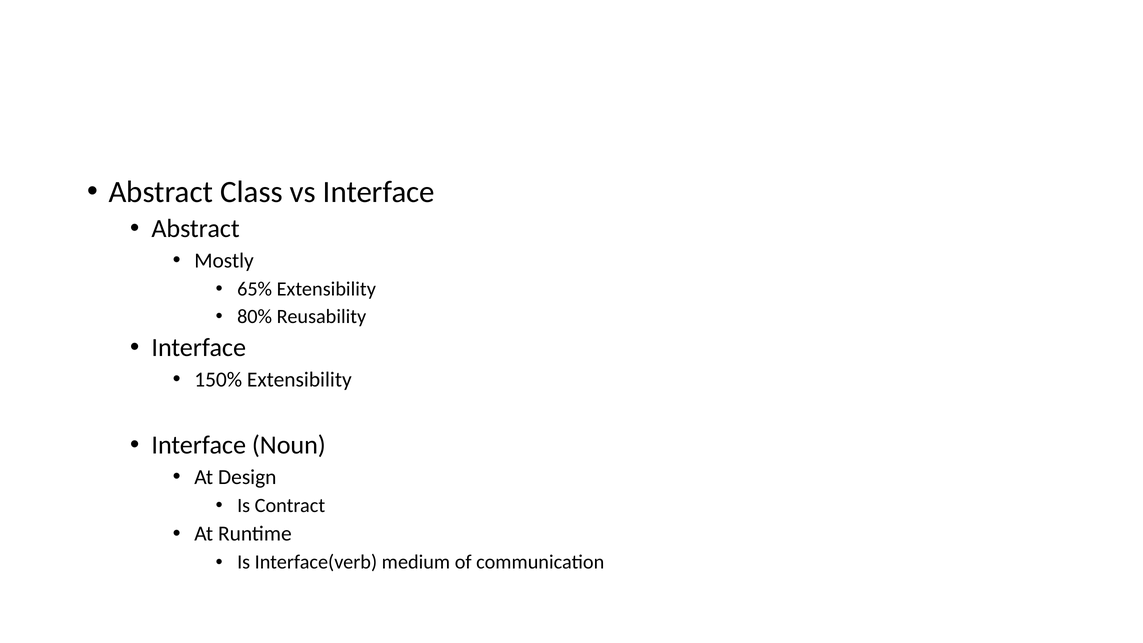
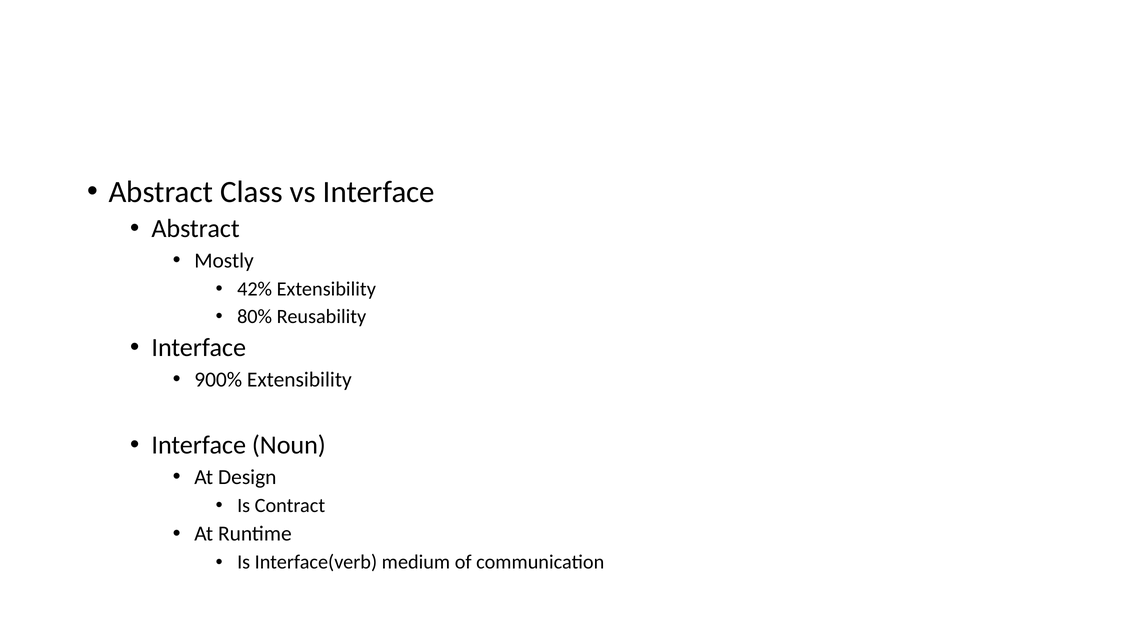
65%: 65% -> 42%
150%: 150% -> 900%
